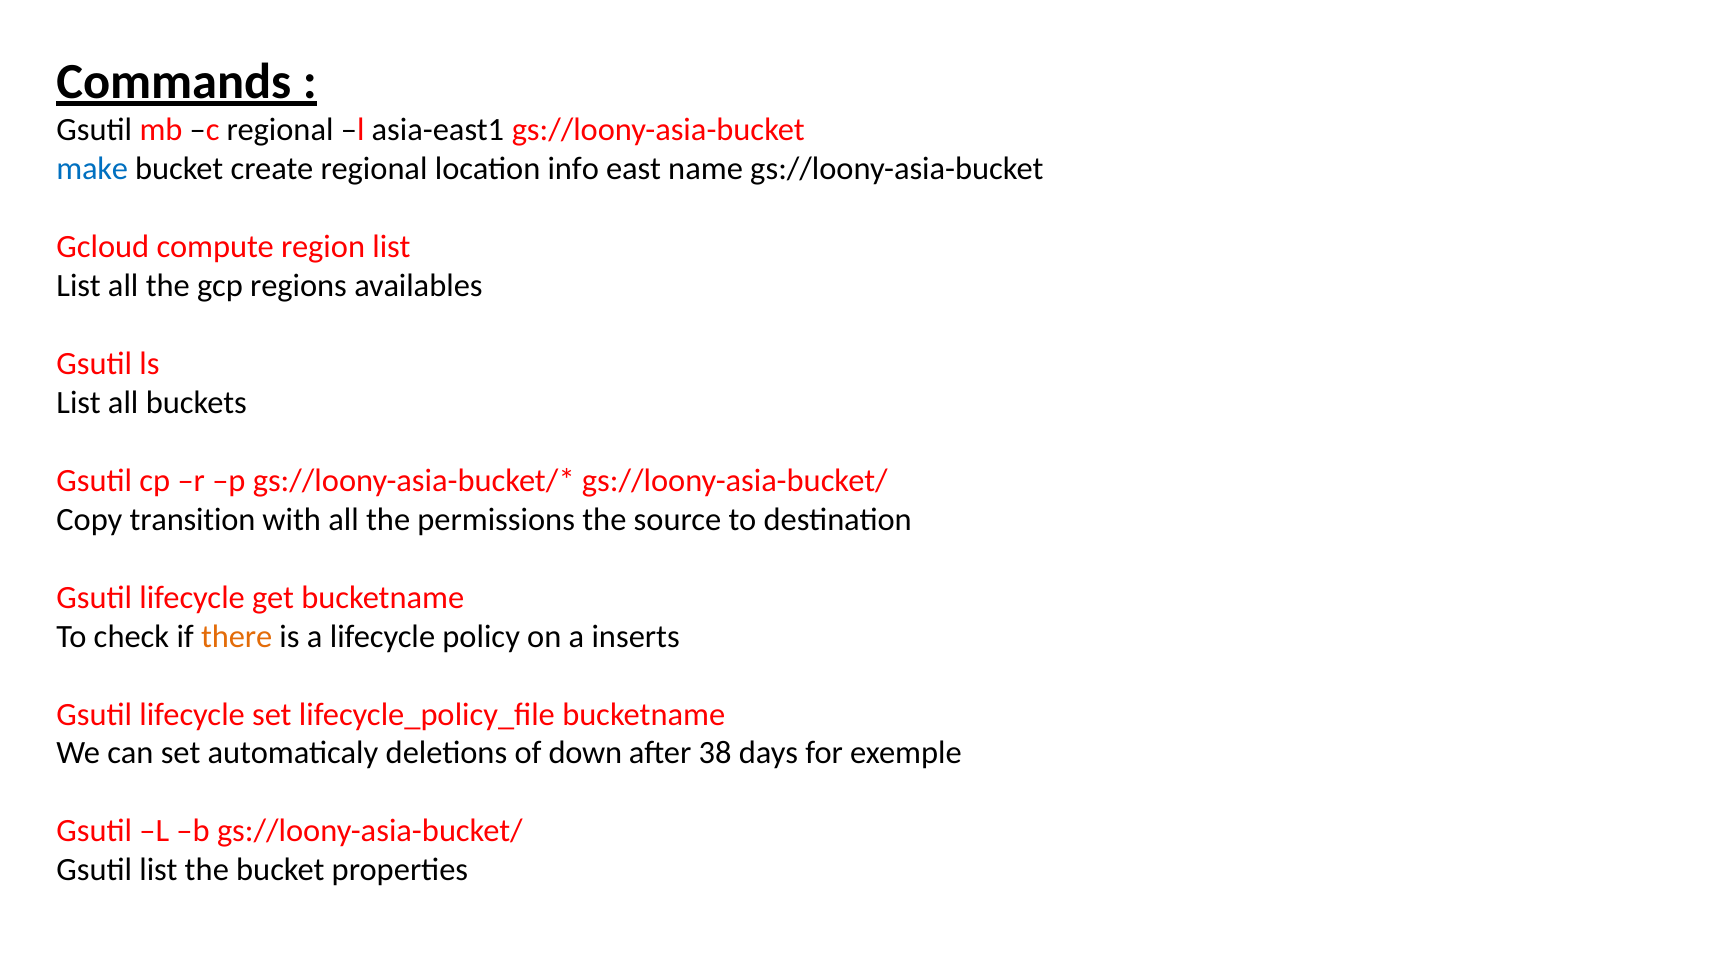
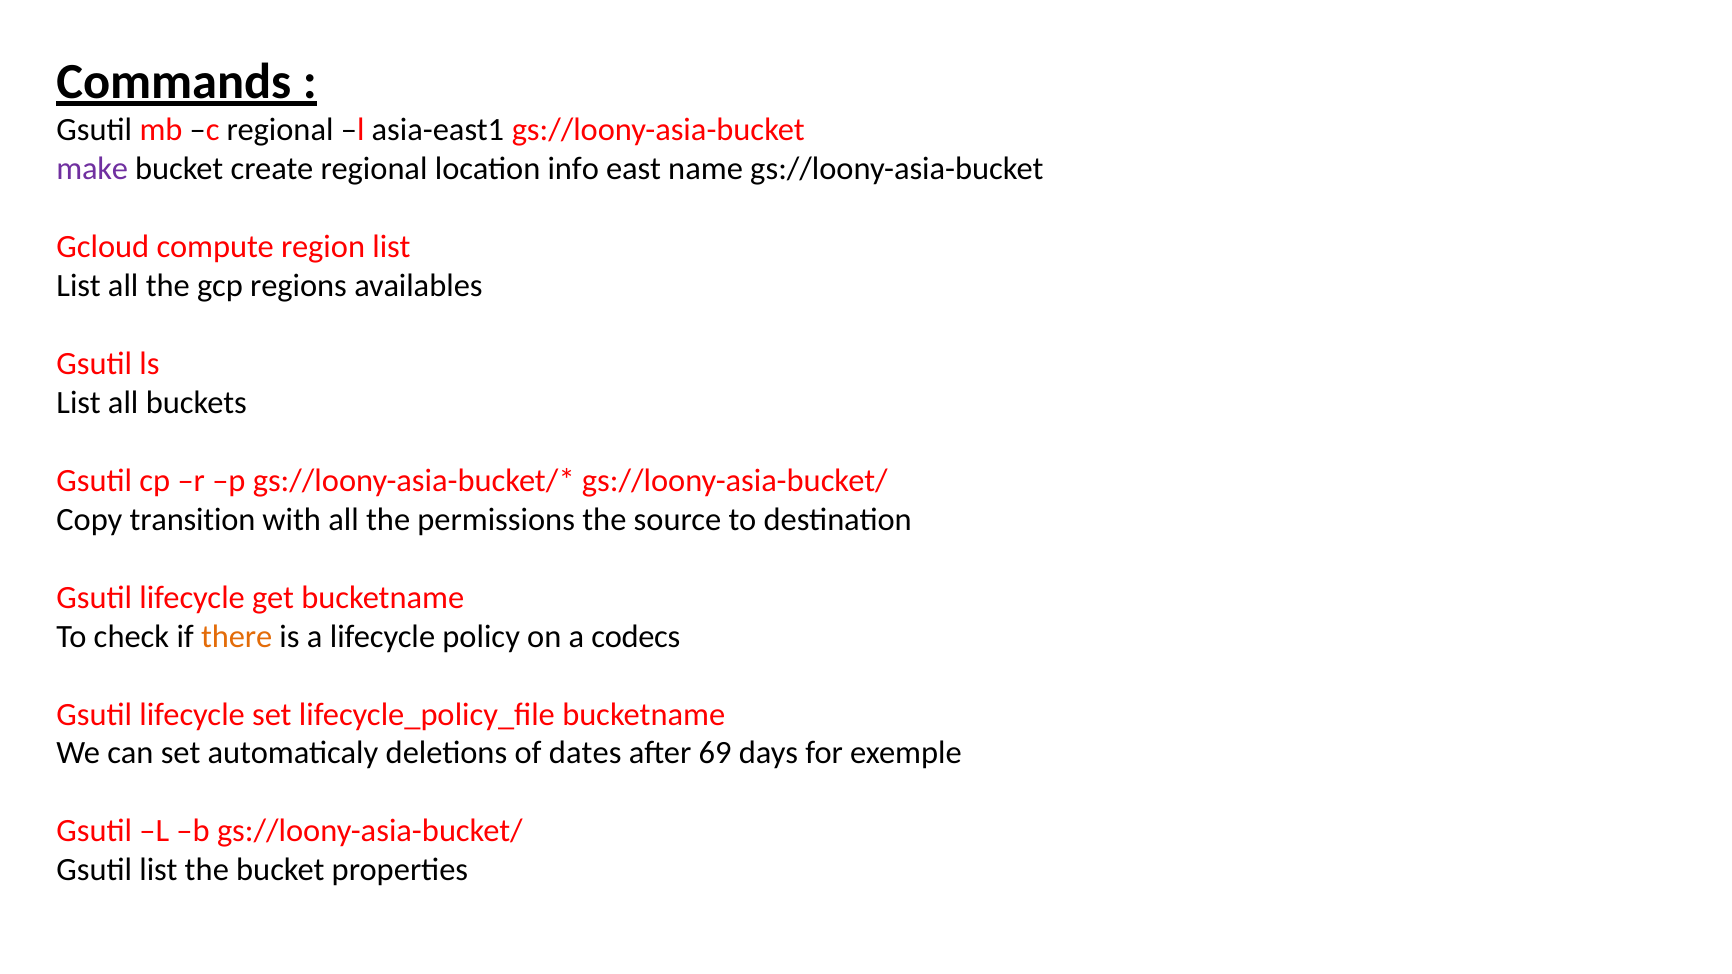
make colour: blue -> purple
inserts: inserts -> codecs
down: down -> dates
38: 38 -> 69
